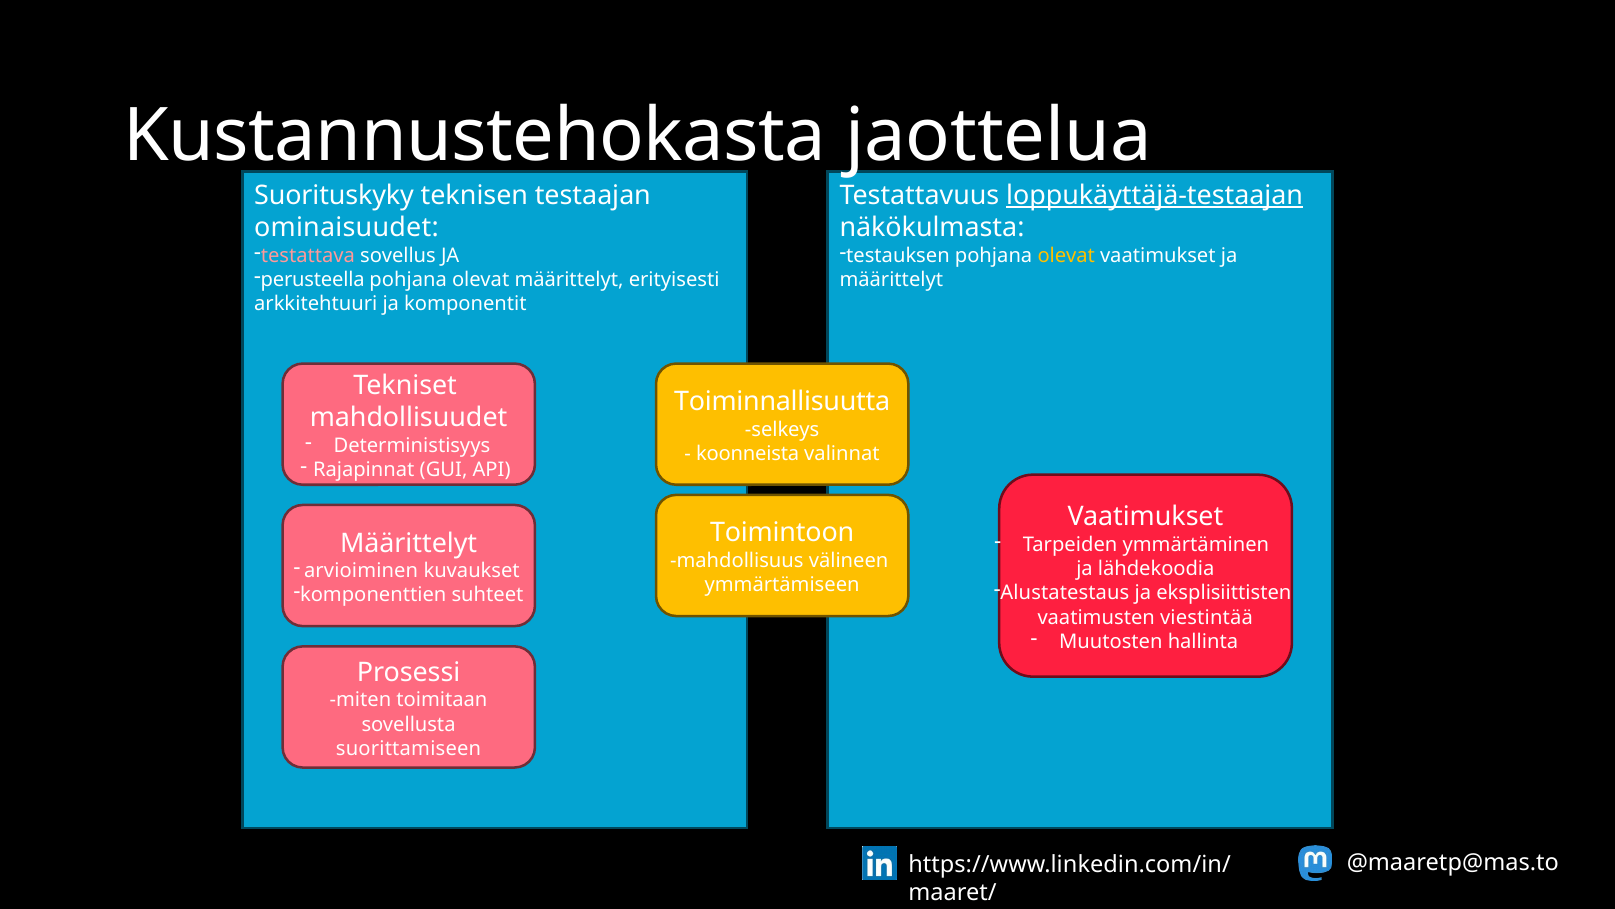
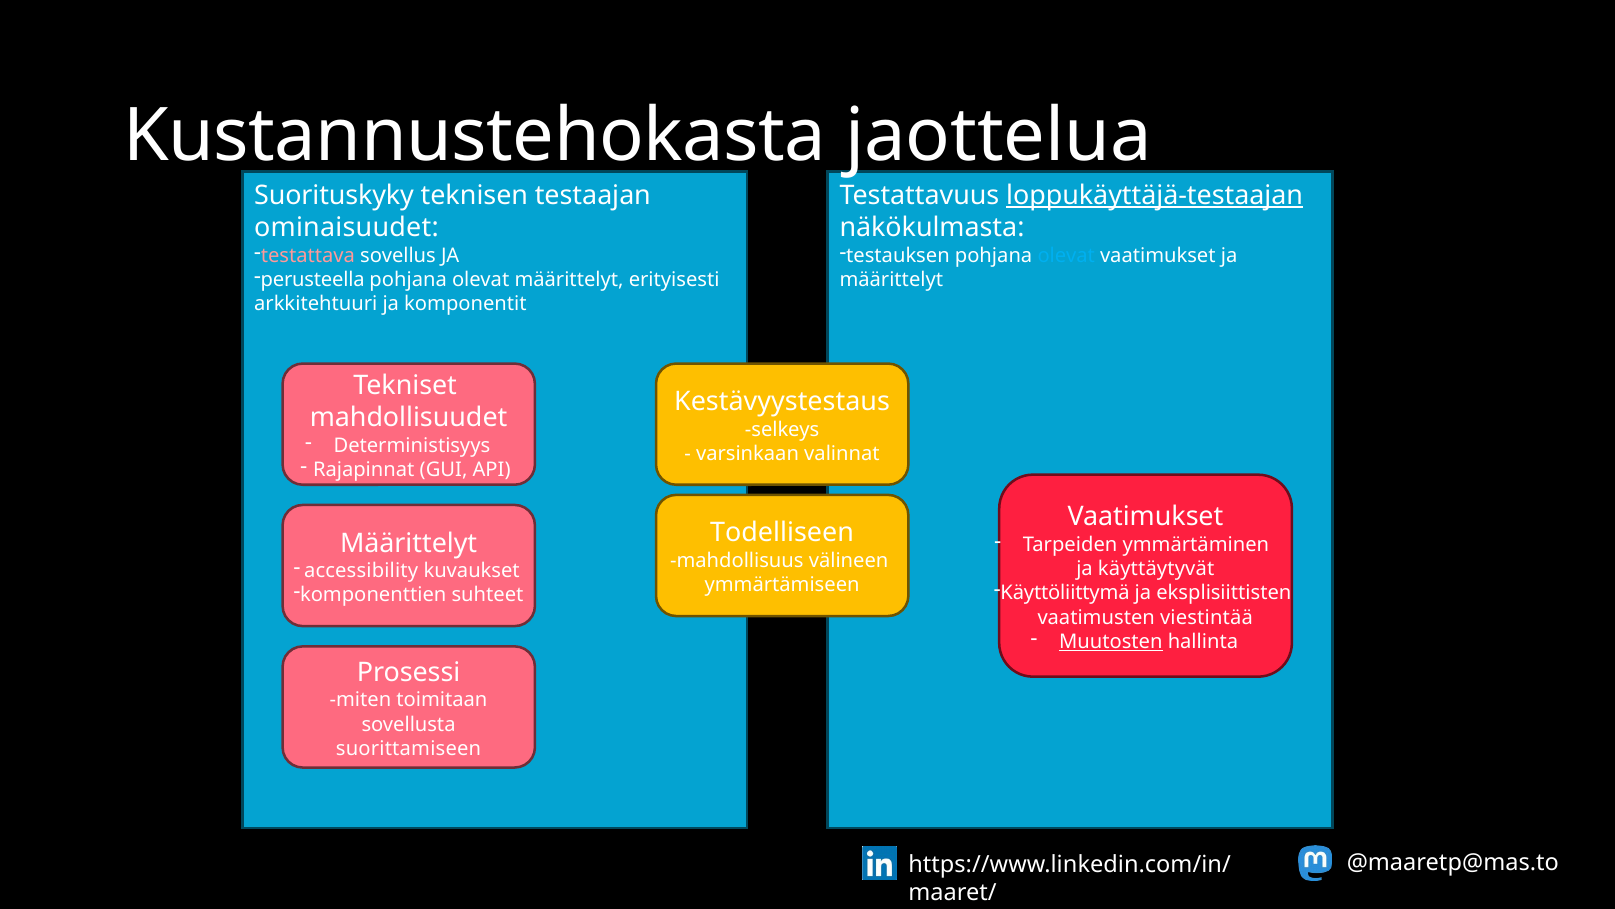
olevat at (1066, 256) colour: yellow -> light blue
Toiminnallisuutta: Toiminnallisuutta -> Kestävyystestaus
koonneista: koonneista -> varsinkaan
Toimintoon: Toimintoon -> Todelliseen
arvioiminen: arvioiminen -> accessibility
lähdekoodia: lähdekoodia -> käyttäytyvät
Alustatestaus: Alustatestaus -> Käyttöliittymä
Muutosten underline: none -> present
